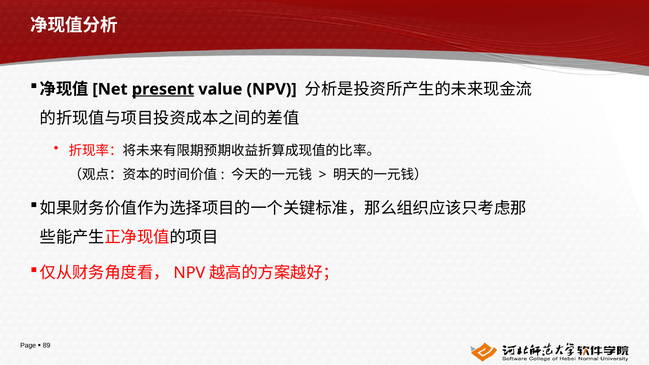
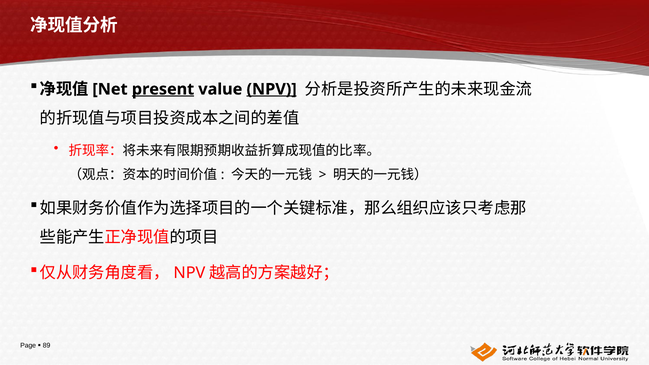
NPV at (272, 89) underline: none -> present
